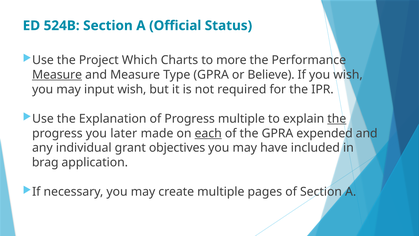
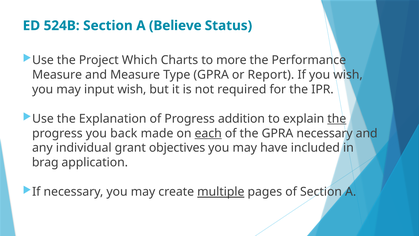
Official: Official -> Believe
Measure at (57, 75) underline: present -> none
Believe: Believe -> Report
Progress multiple: multiple -> addition
later: later -> back
GPRA expended: expended -> necessary
multiple at (221, 192) underline: none -> present
